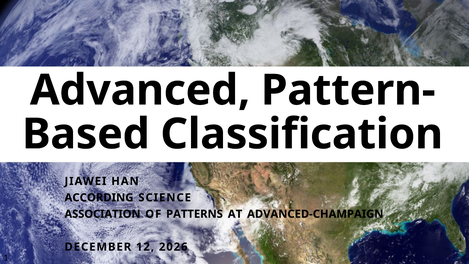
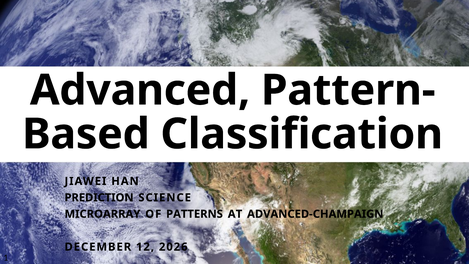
ACCORDING: ACCORDING -> PREDICTION
ASSOCIATION: ASSOCIATION -> MICROARRAY
